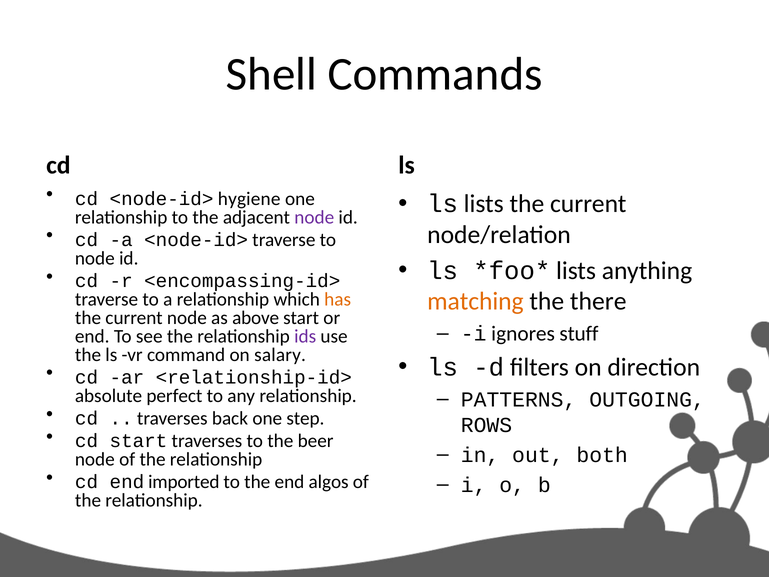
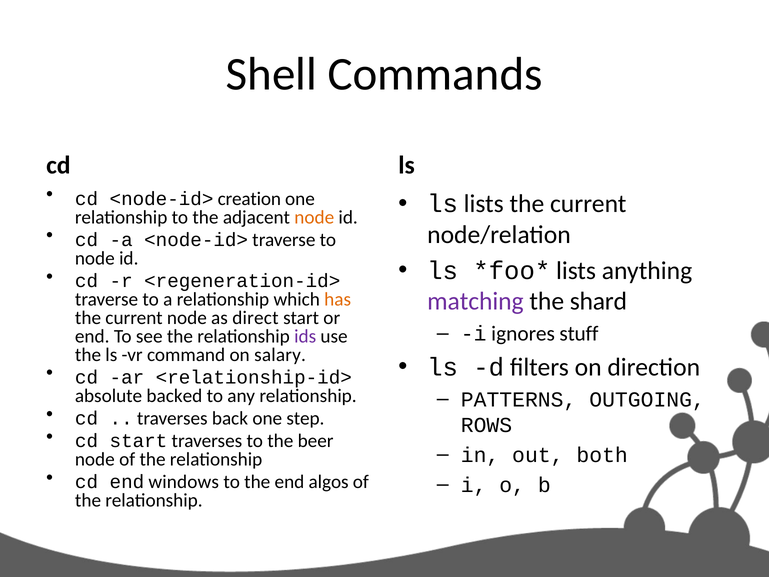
hygiene: hygiene -> creation
node at (314, 217) colour: purple -> orange
<encompassing-id>: <encompassing-id> -> <regeneration-id>
matching colour: orange -> purple
there: there -> shard
above: above -> direct
perfect: perfect -> backed
imported: imported -> windows
